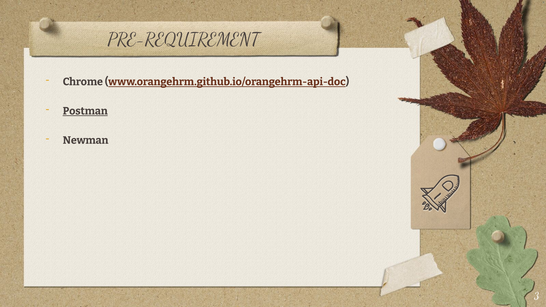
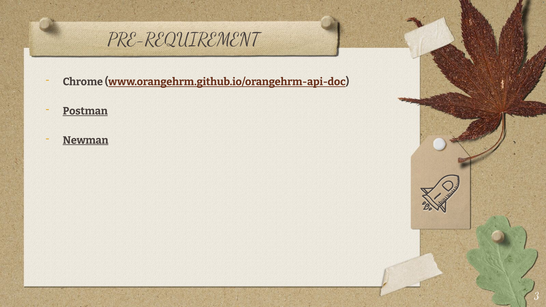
Newman underline: none -> present
